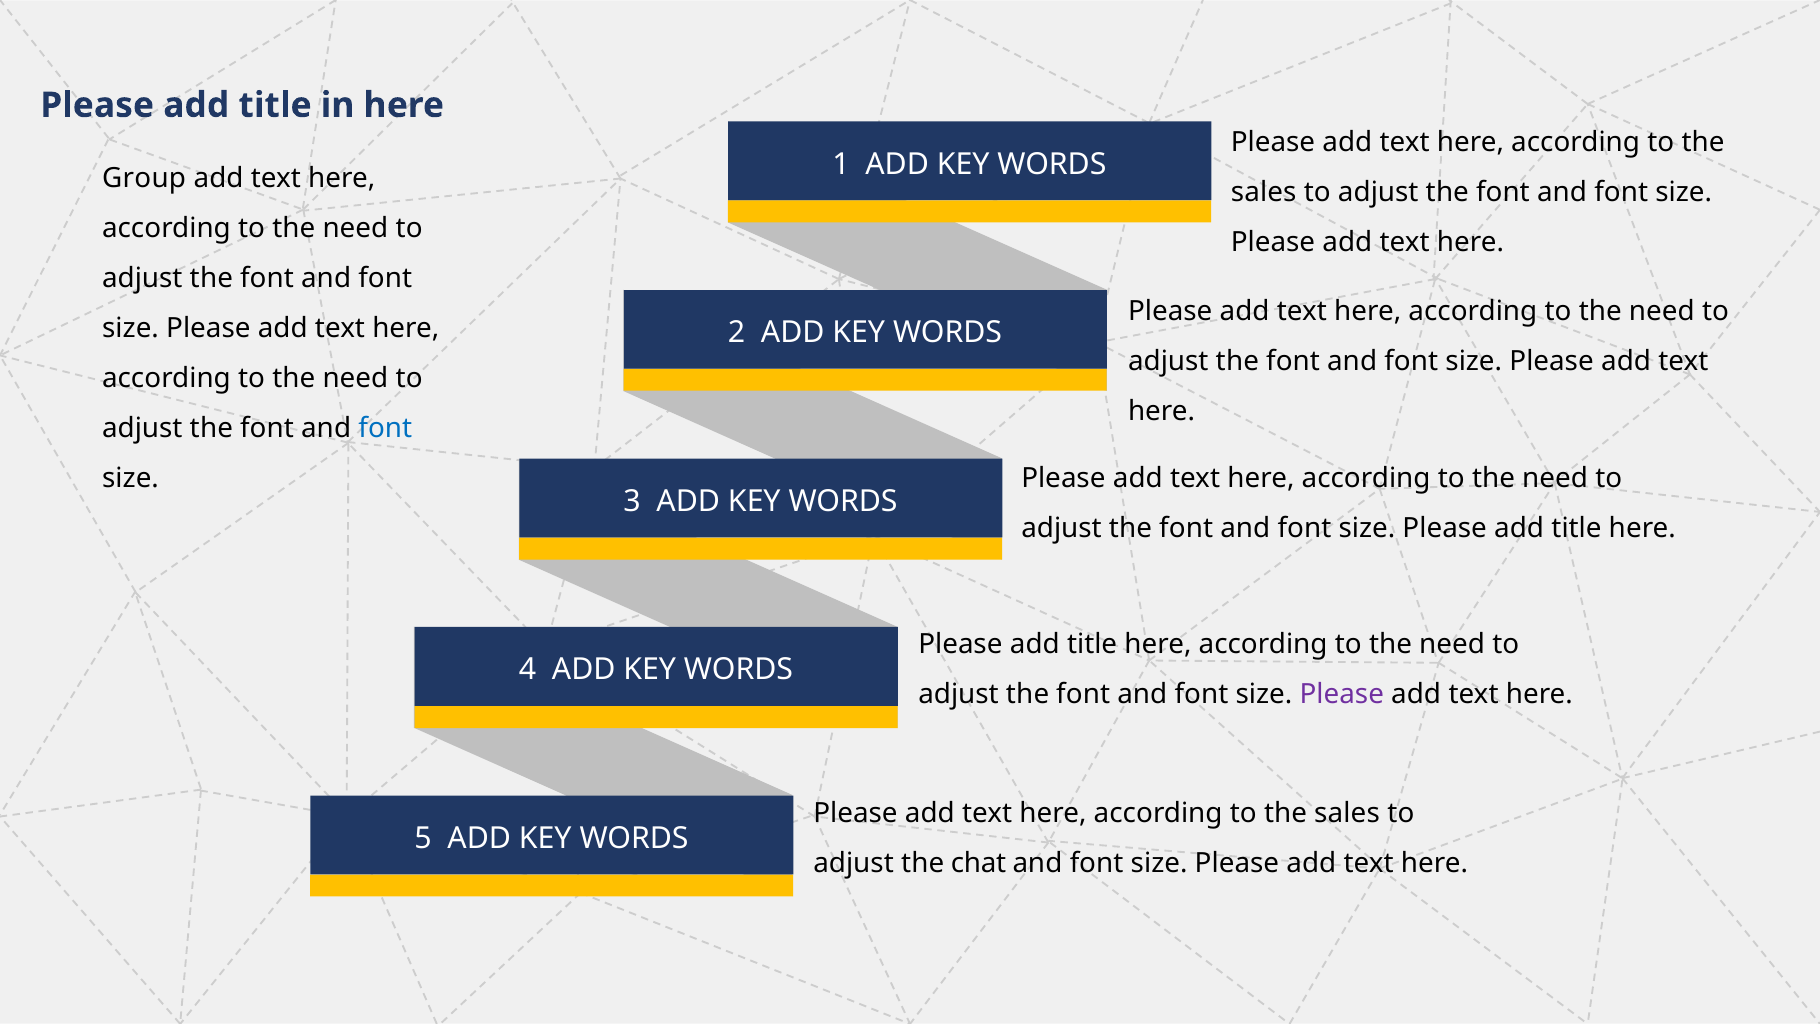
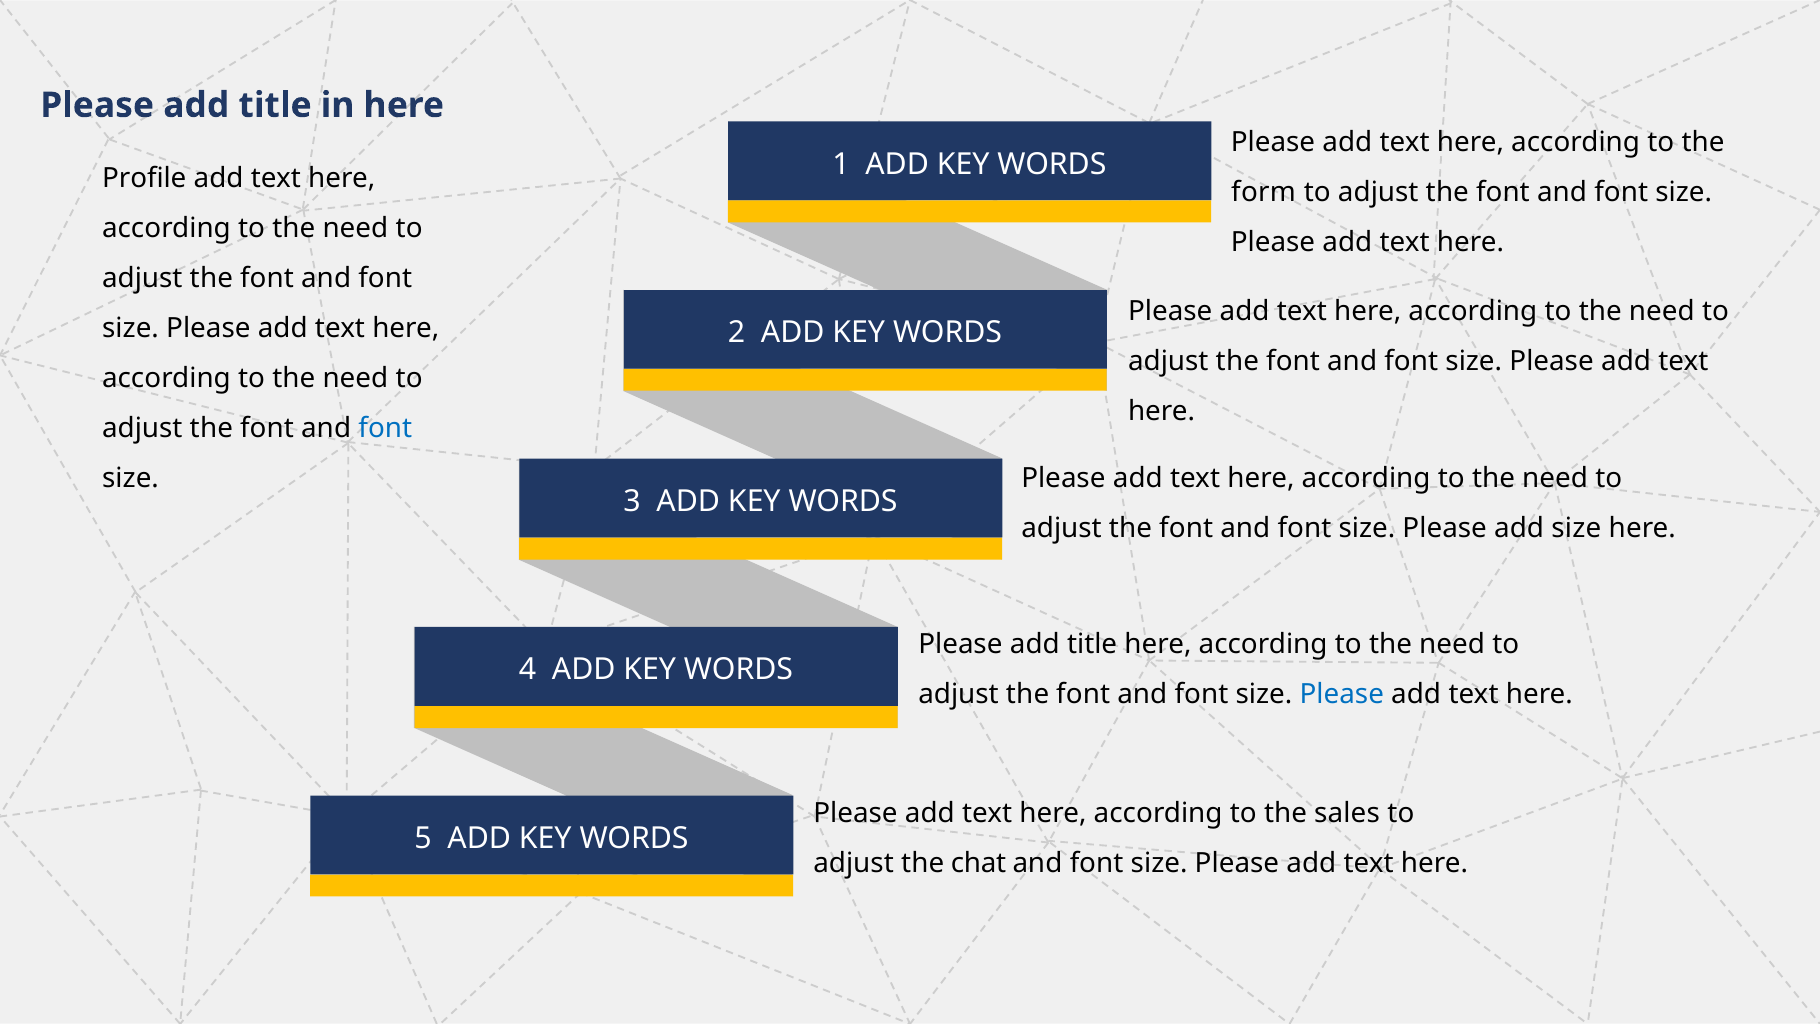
Group: Group -> Profile
sales at (1264, 192): sales -> form
title at (1577, 528): title -> size
Please at (1342, 694) colour: purple -> blue
